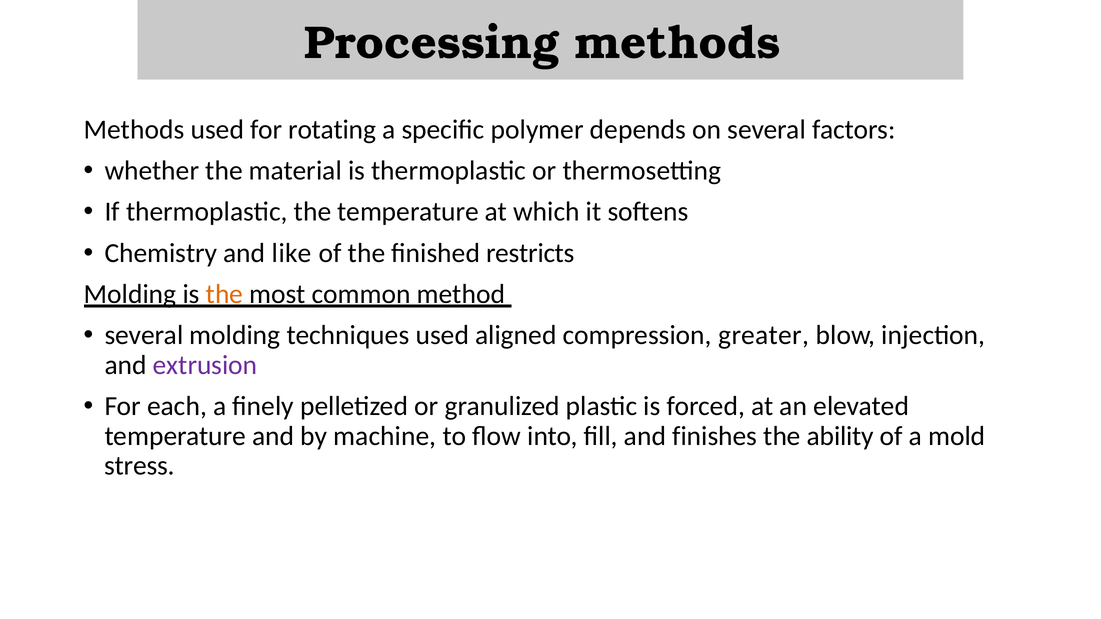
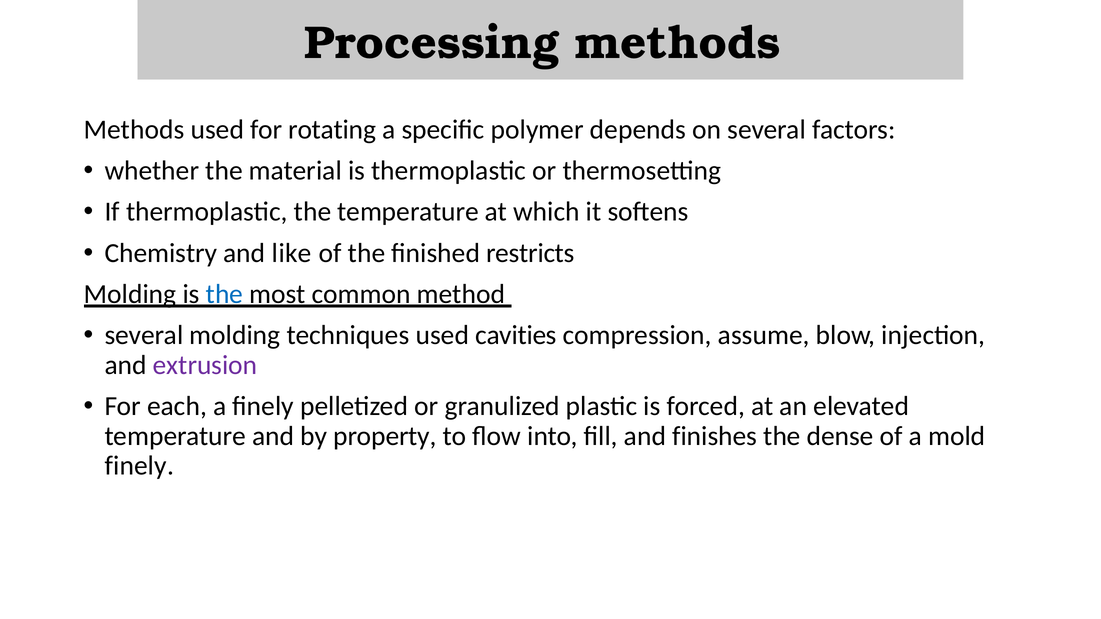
the at (225, 294) colour: orange -> blue
aligned: aligned -> cavities
greater: greater -> assume
machine: machine -> property
ability: ability -> dense
stress at (139, 466): stress -> finely
